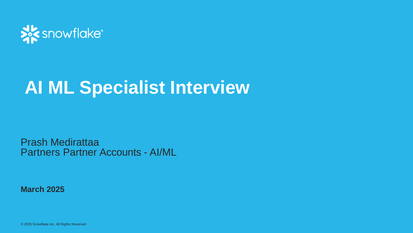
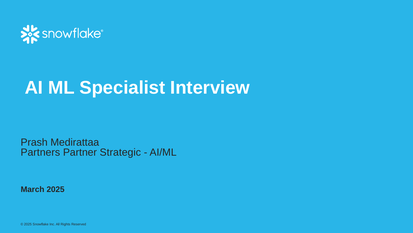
Accounts: Accounts -> Strategic
